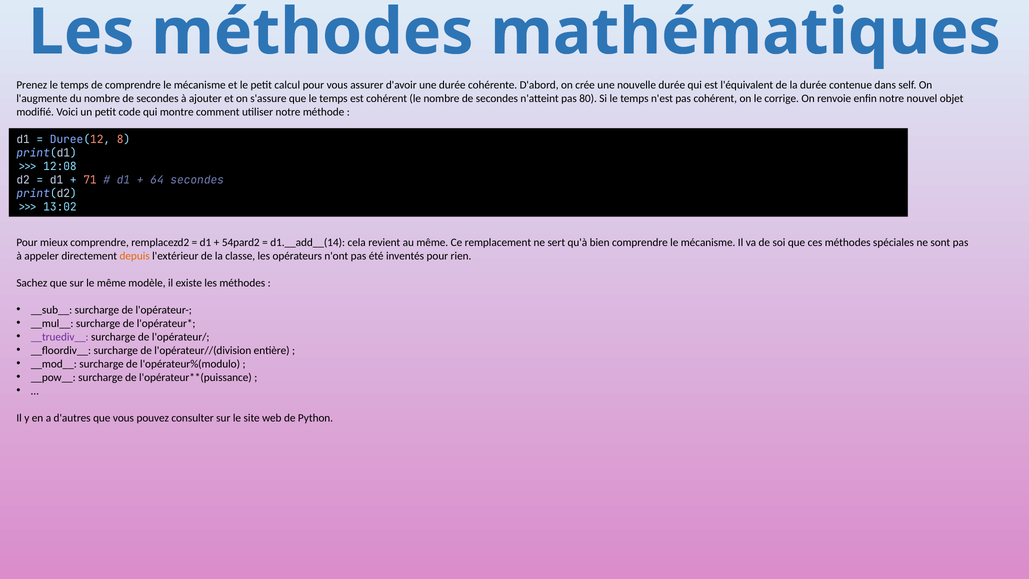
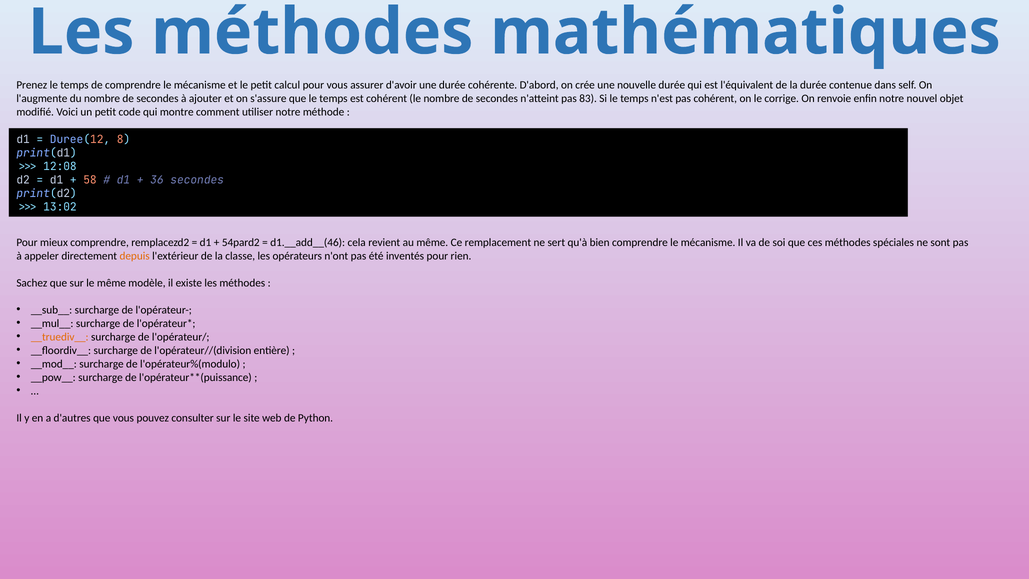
80: 80 -> 83
71: 71 -> 58
64: 64 -> 36
d1.__add__(14: d1.__add__(14 -> d1.__add__(46
__truediv__ colour: purple -> orange
